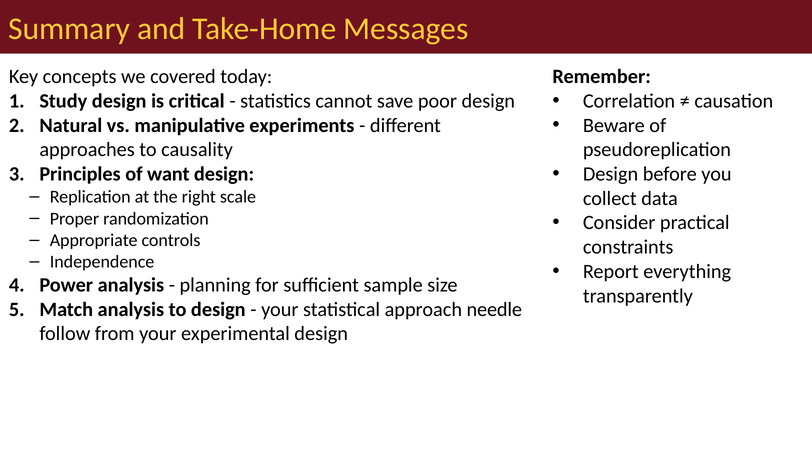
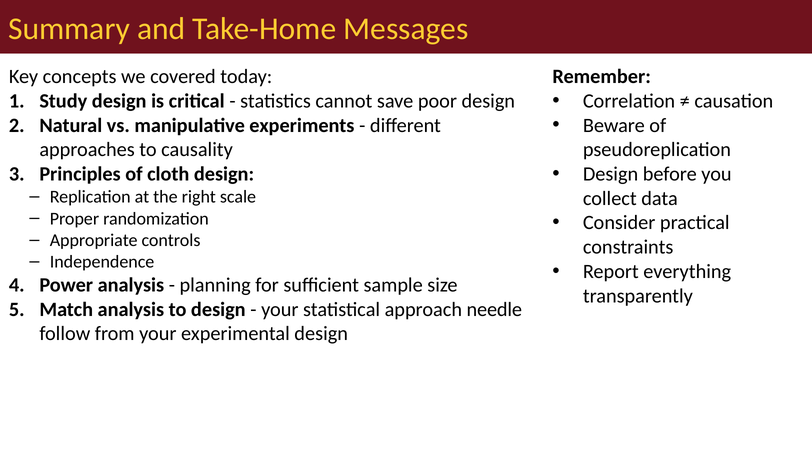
want: want -> cloth
